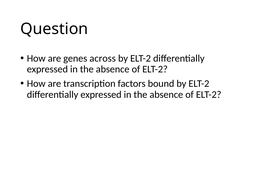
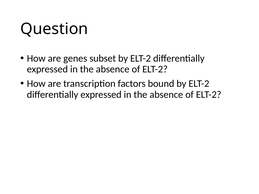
across: across -> subset
